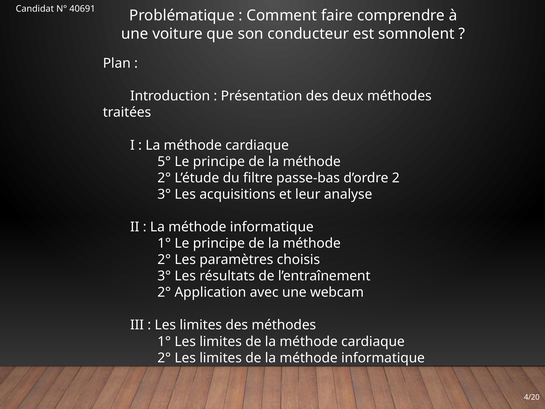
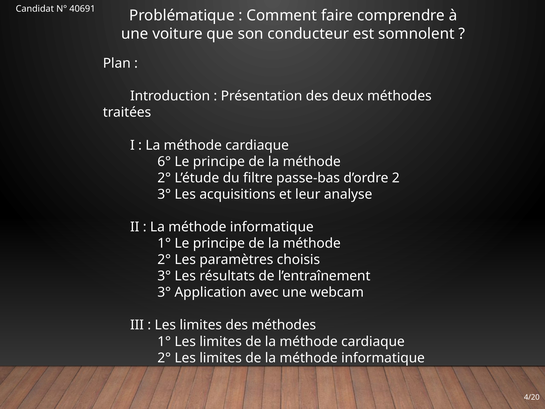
5°: 5° -> 6°
2° at (164, 292): 2° -> 3°
